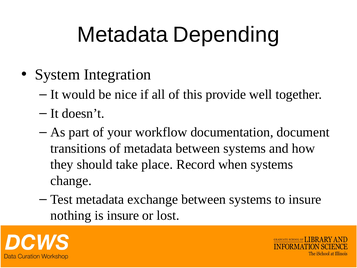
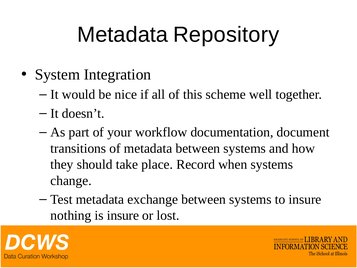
Depending: Depending -> Repository
provide: provide -> scheme
